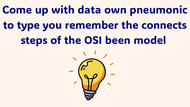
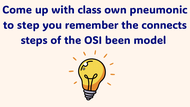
data: data -> class
type: type -> step
